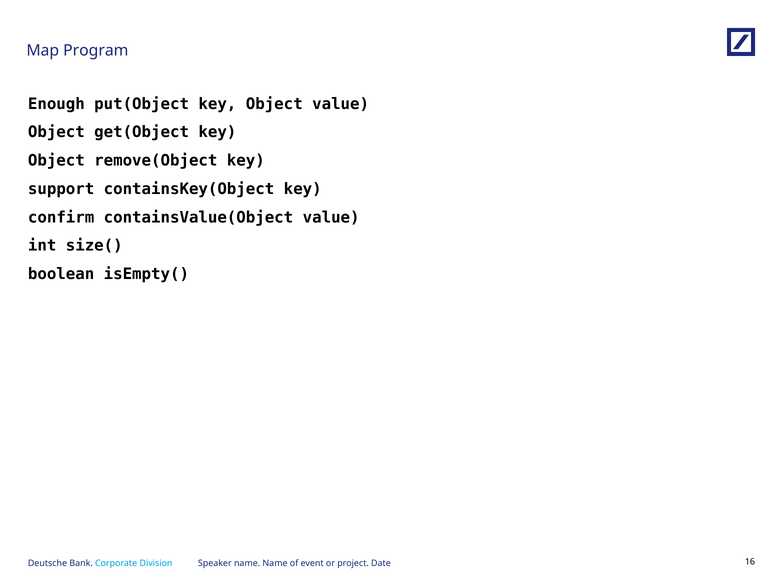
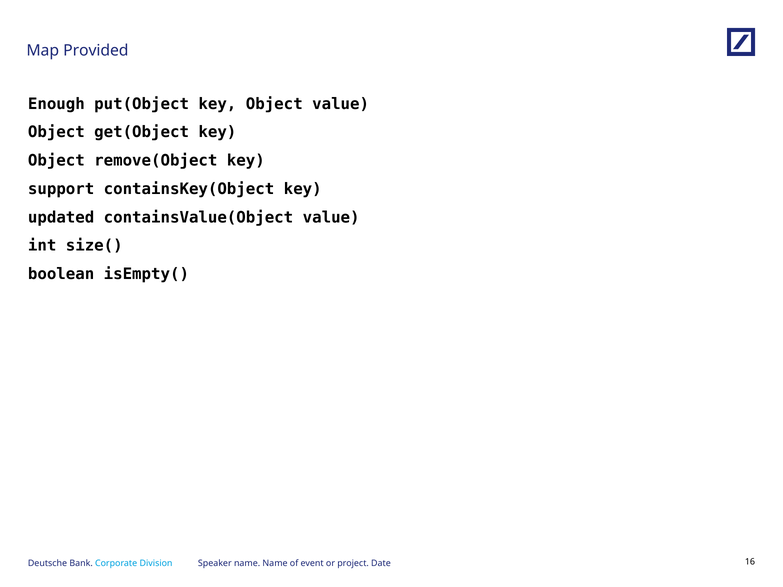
Program: Program -> Provided
confirm: confirm -> updated
